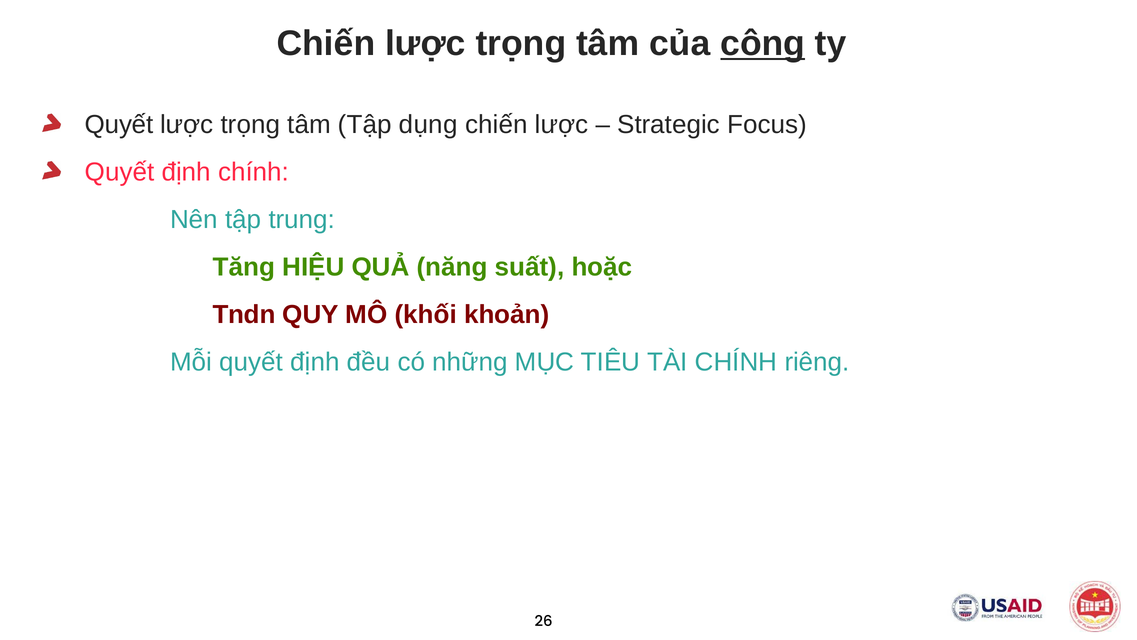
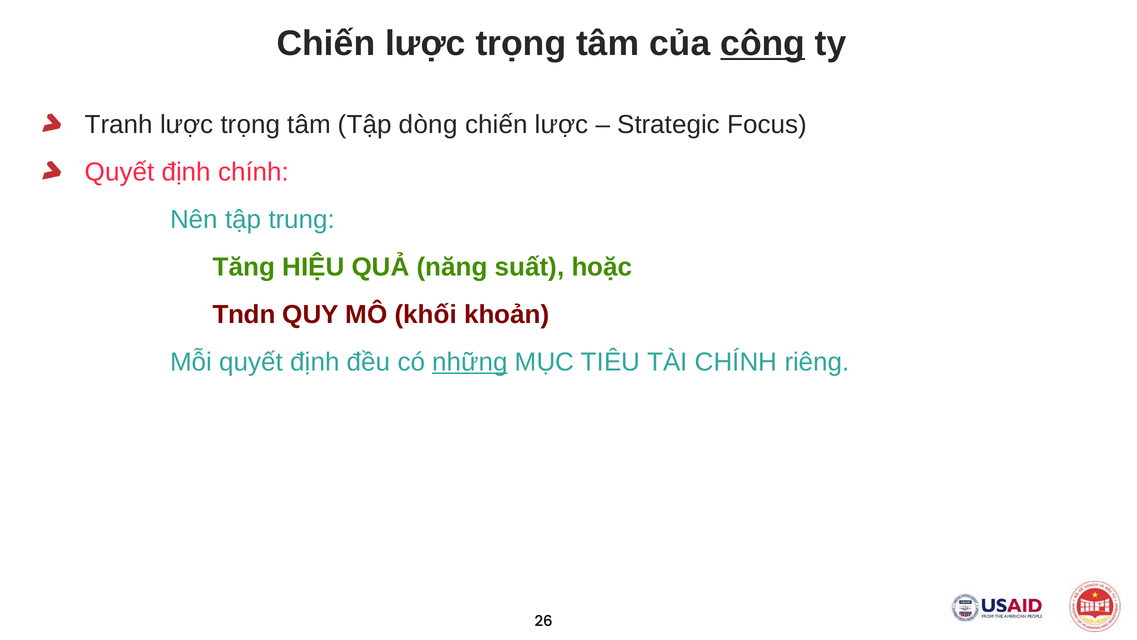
Quyết at (119, 124): Quyết -> Tranh
dụng: dụng -> dòng
những underline: none -> present
